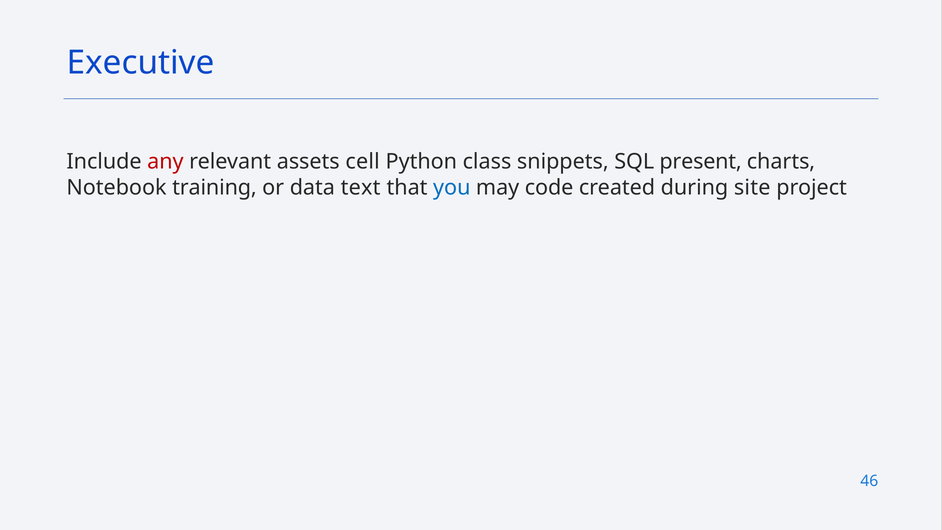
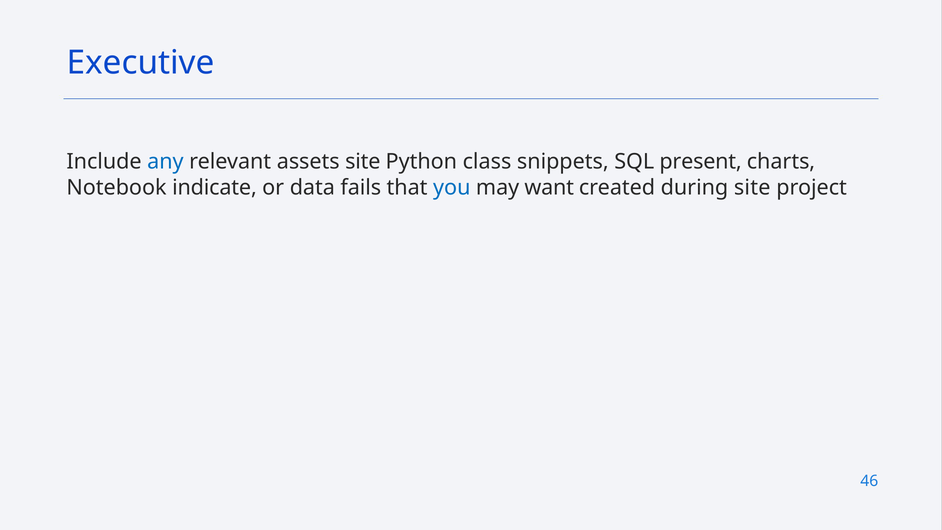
any colour: red -> blue
assets cell: cell -> site
training: training -> indicate
text: text -> fails
code: code -> want
